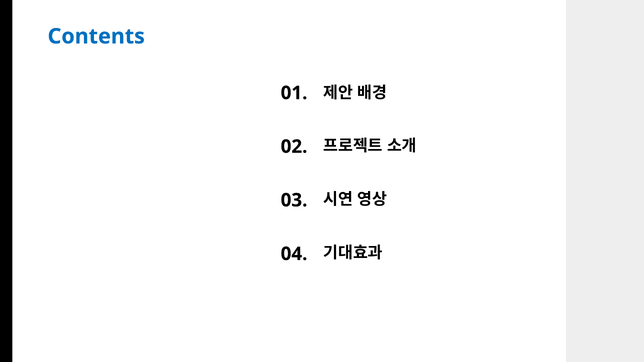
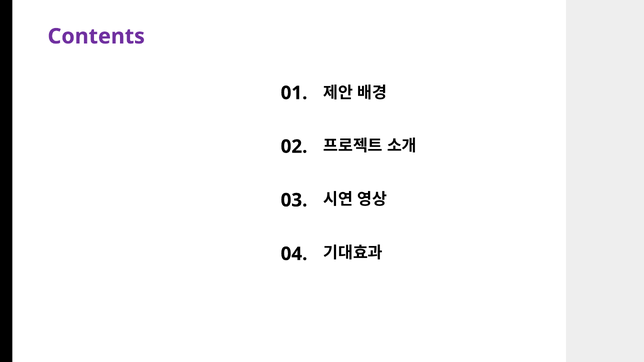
Contents colour: blue -> purple
